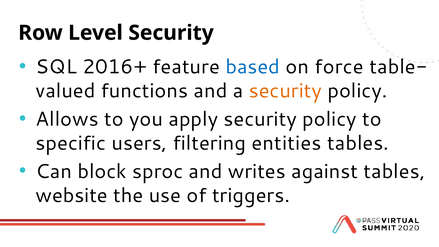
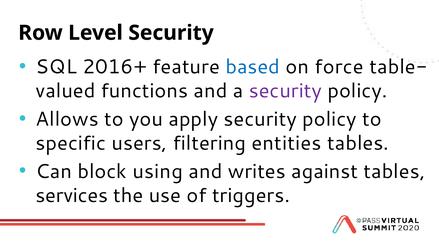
security at (285, 91) colour: orange -> purple
sproc: sproc -> using
website: website -> services
